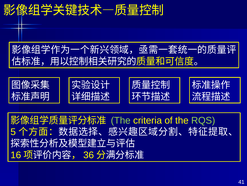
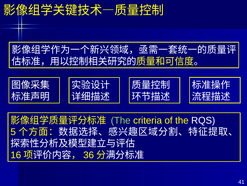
RQS colour: light green -> white
